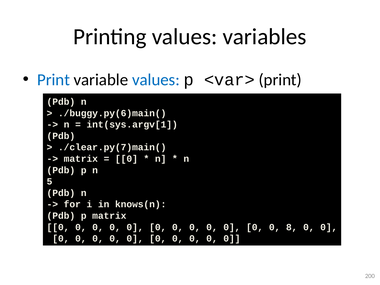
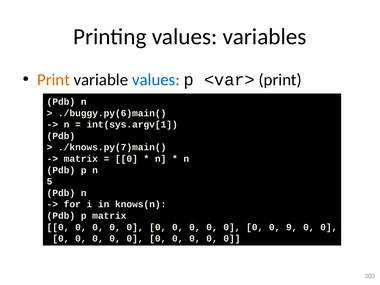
Print at (54, 80) colour: blue -> orange
./clear.py(7)main(: ./clear.py(7)main( -> ./knows.py(7)main(
8: 8 -> 9
